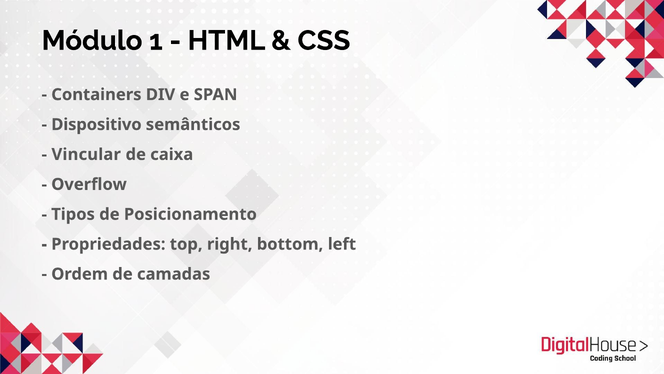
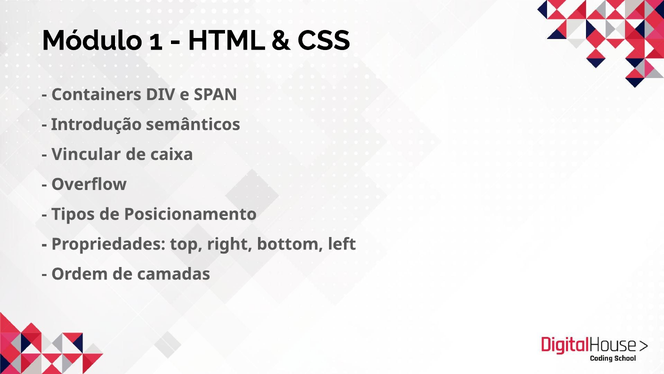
Dispositivo: Dispositivo -> Introdução
